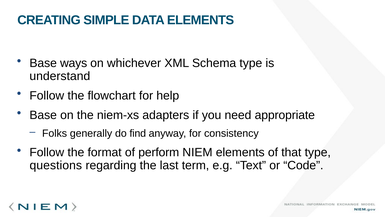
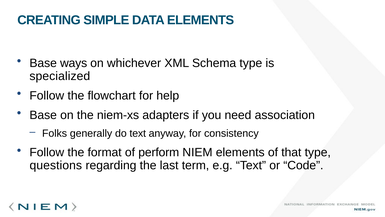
understand: understand -> specialized
appropriate: appropriate -> association
do find: find -> text
